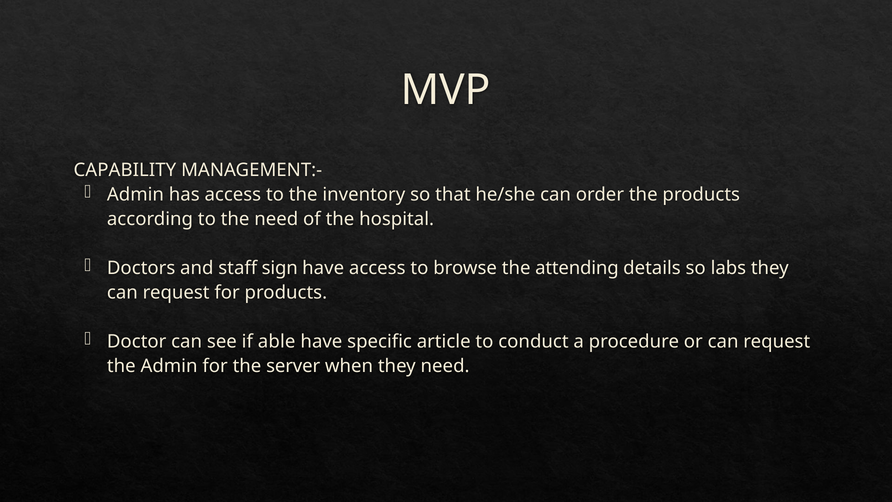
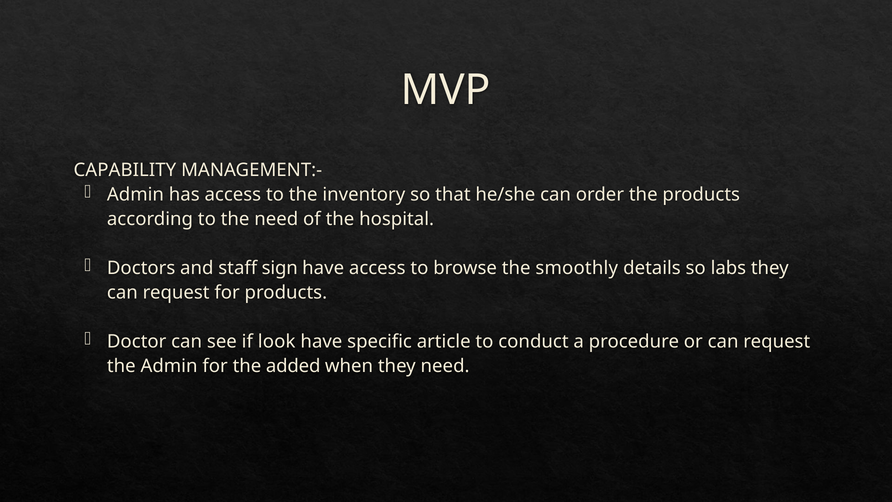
attending: attending -> smoothly
able: able -> look
server: server -> added
